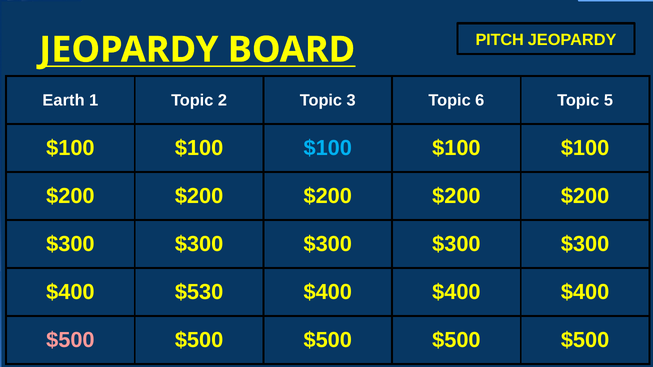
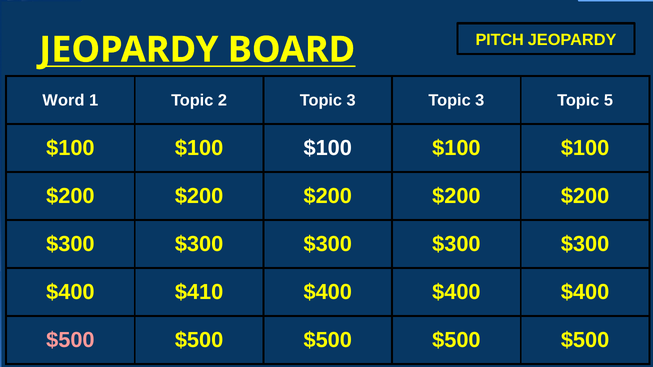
Earth: Earth -> Word
3 Topic 6: 6 -> 3
$100 at (328, 148) colour: light blue -> white
$530: $530 -> $410
